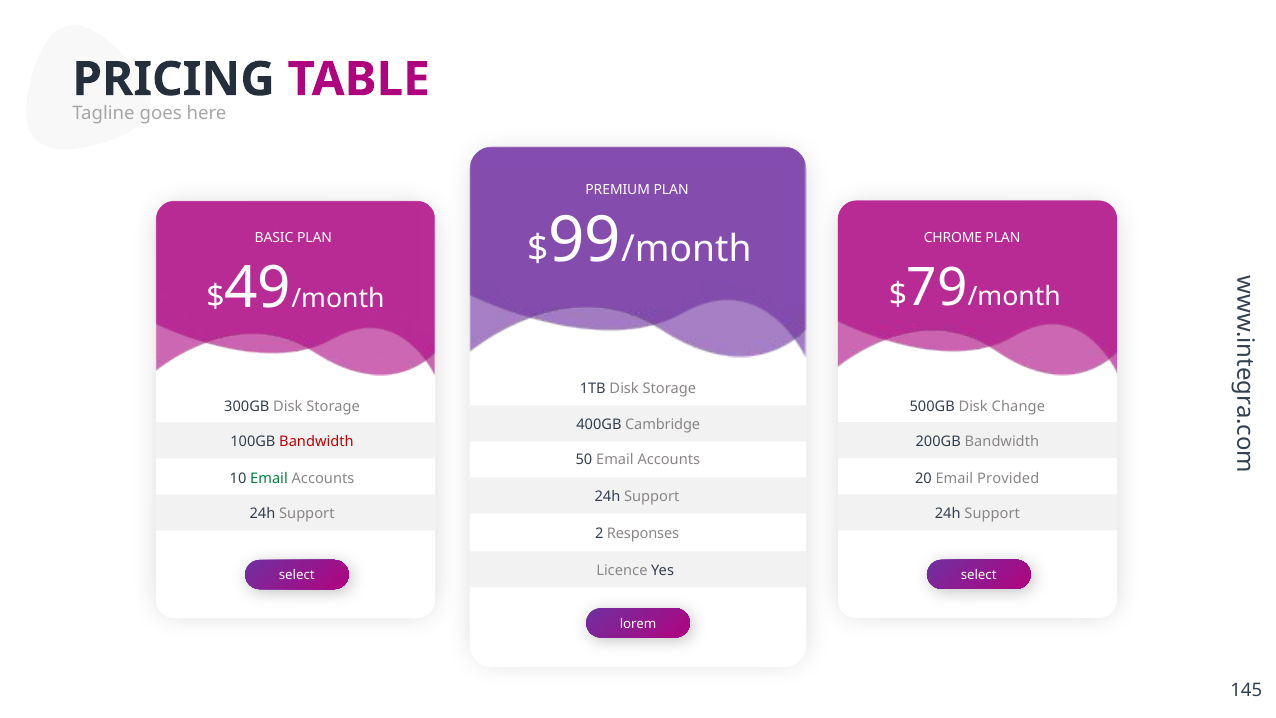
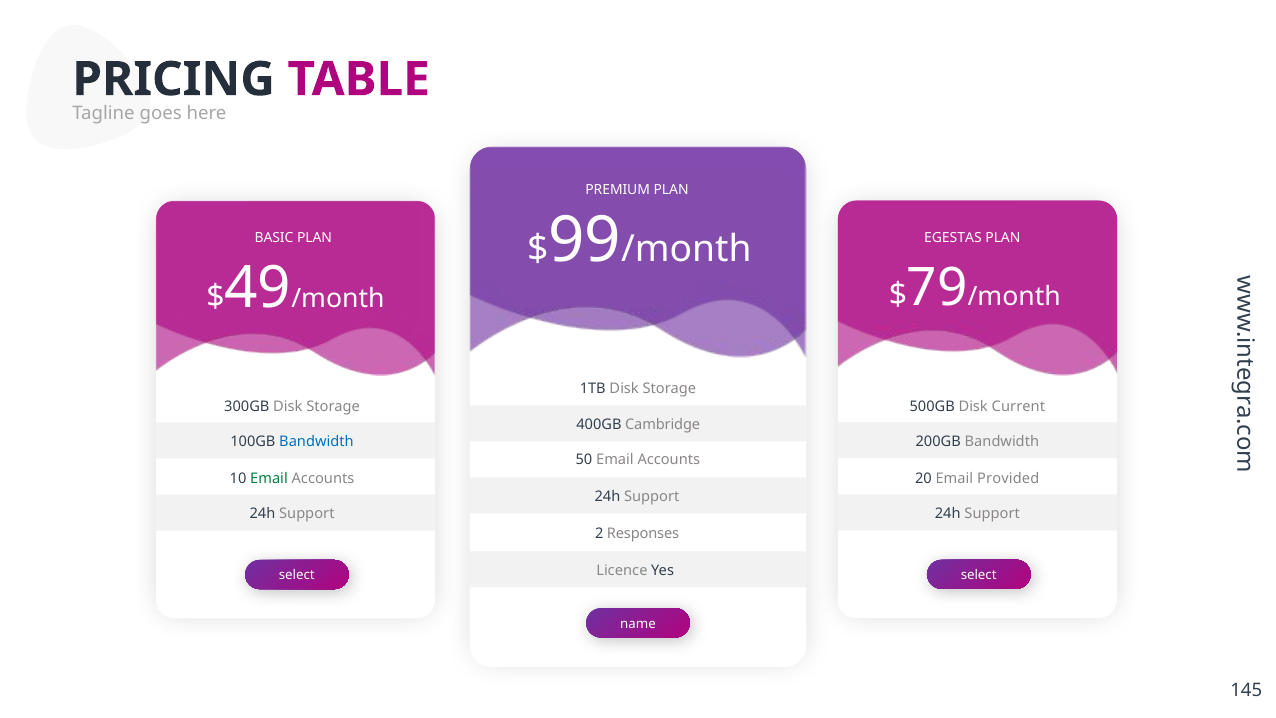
CHROME: CHROME -> EGESTAS
Change: Change -> Current
Bandwidth at (316, 441) colour: red -> blue
lorem: lorem -> name
